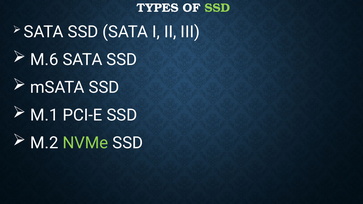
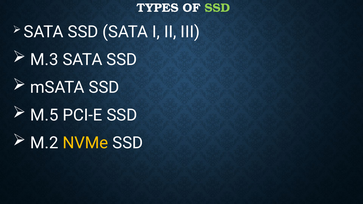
M.6: M.6 -> M.3
M.1: M.1 -> M.5
NVMe colour: light green -> yellow
